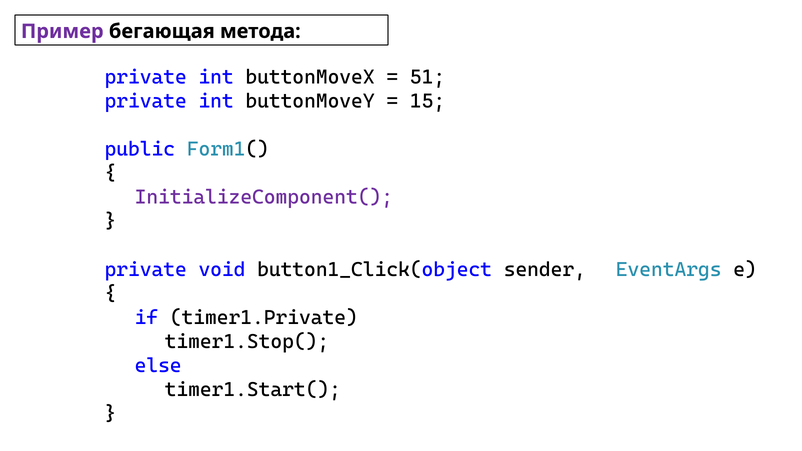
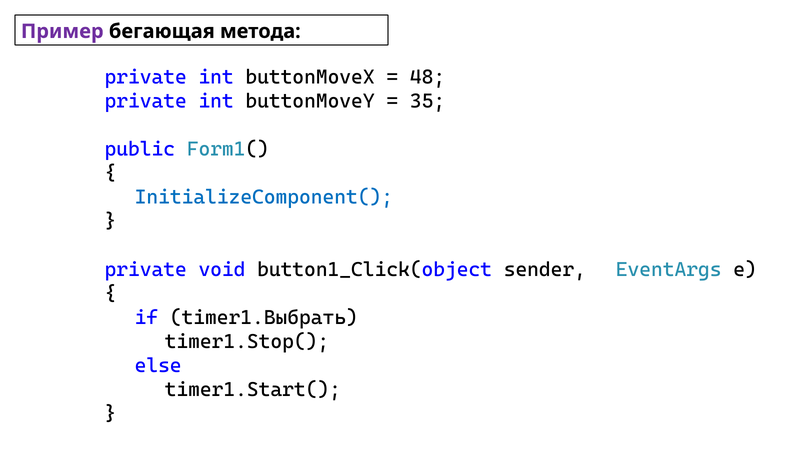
51: 51 -> 48
15: 15 -> 35
InitializeComponent( colour: purple -> blue
timer1.Private: timer1.Private -> timer1.Выбрать
